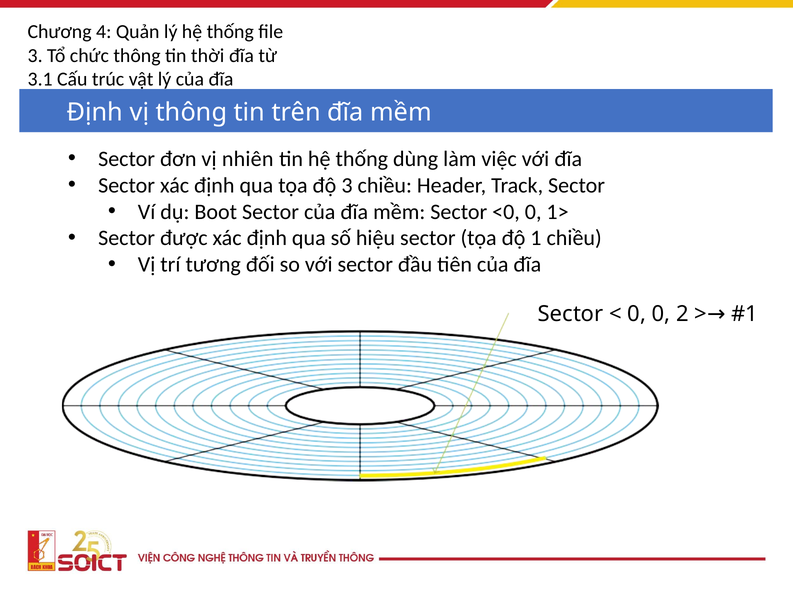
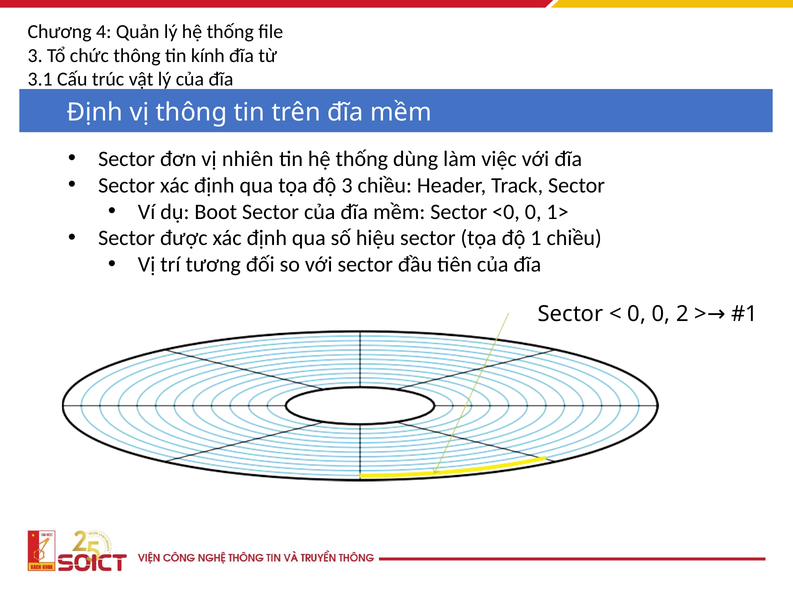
thời: thời -> kính
